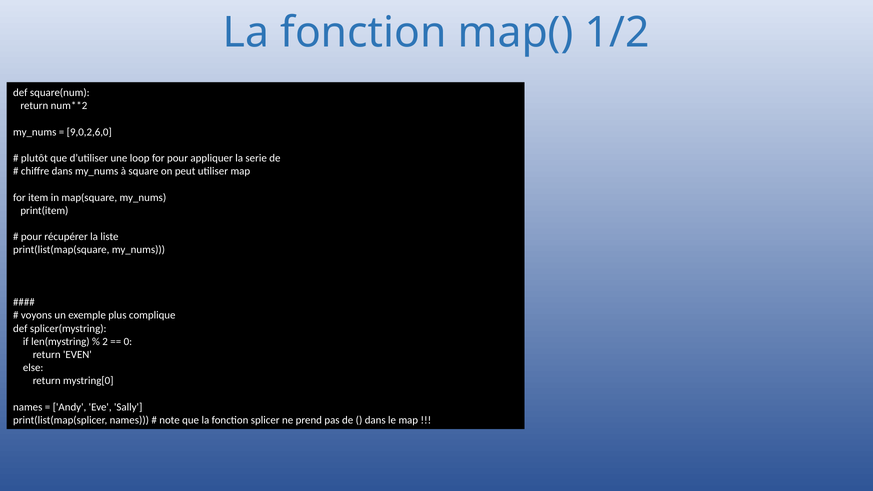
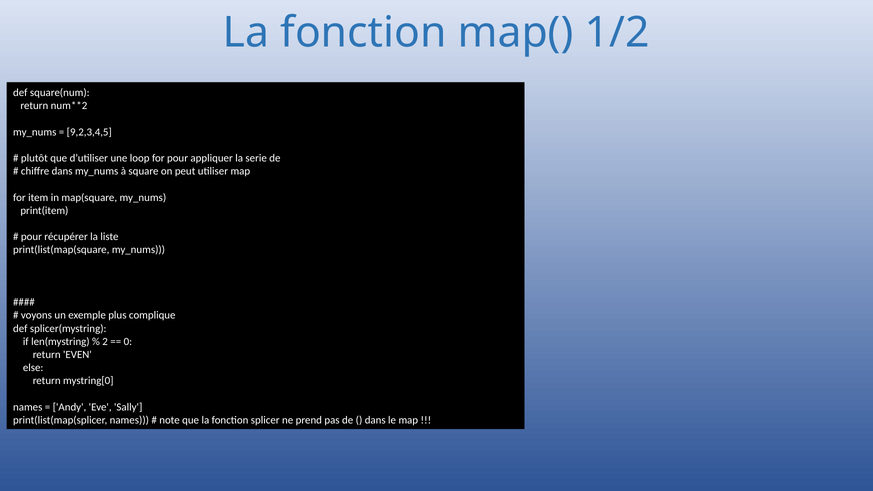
9,0,2,6,0: 9,0,2,6,0 -> 9,2,3,4,5
